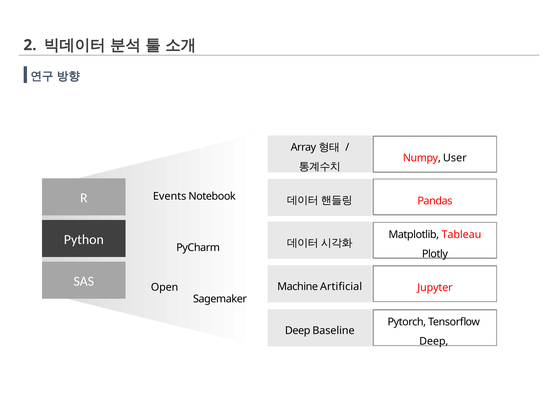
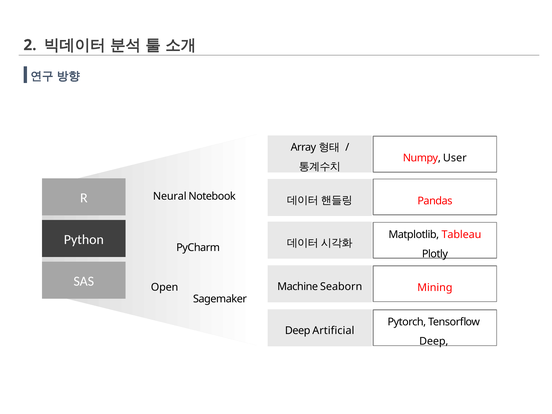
Events: Events -> Neural
Artificial: Artificial -> Seaborn
Jupyter: Jupyter -> Mining
Baseline: Baseline -> Artificial
